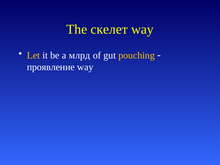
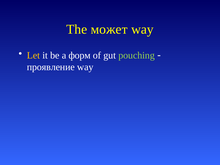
скелет: скелет -> может
млрд: млрд -> форм
pouching colour: yellow -> light green
